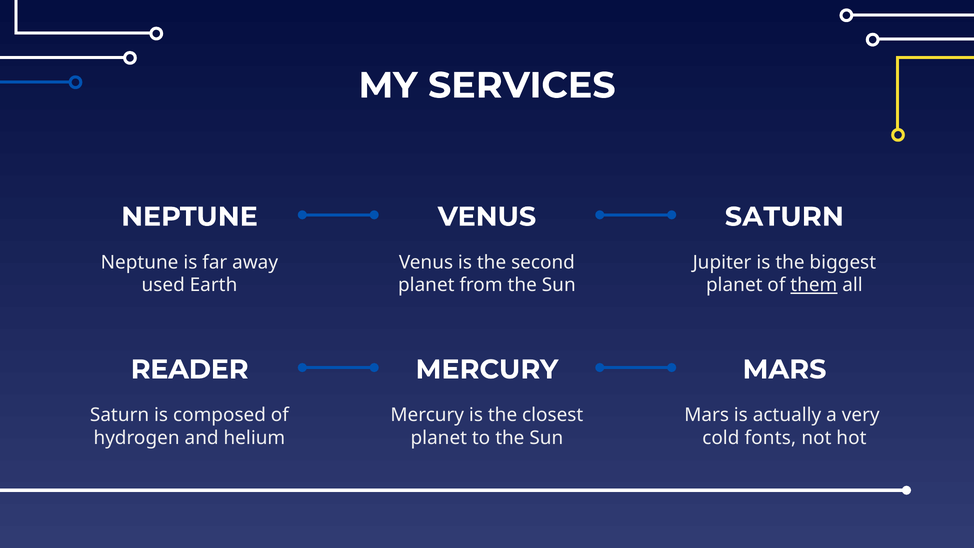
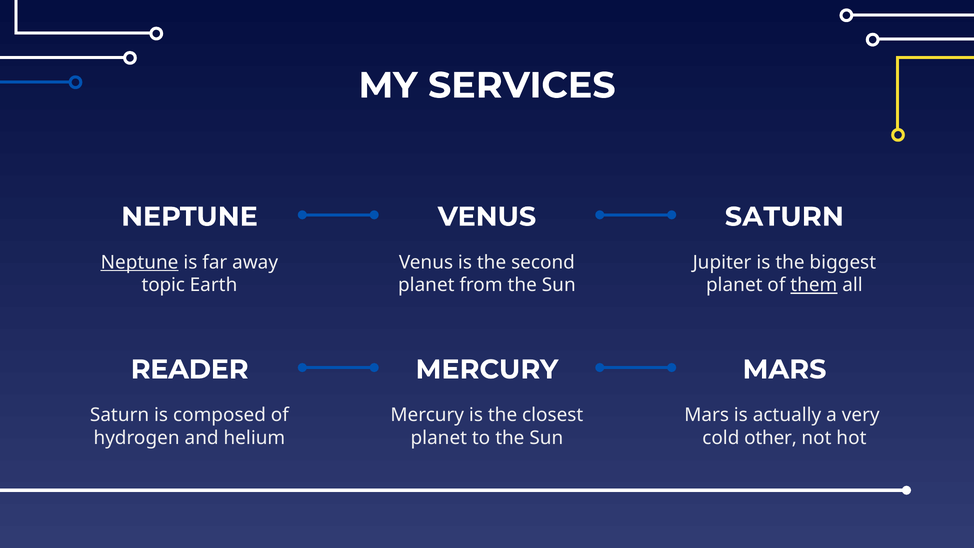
Neptune at (140, 262) underline: none -> present
used: used -> topic
fonts: fonts -> other
